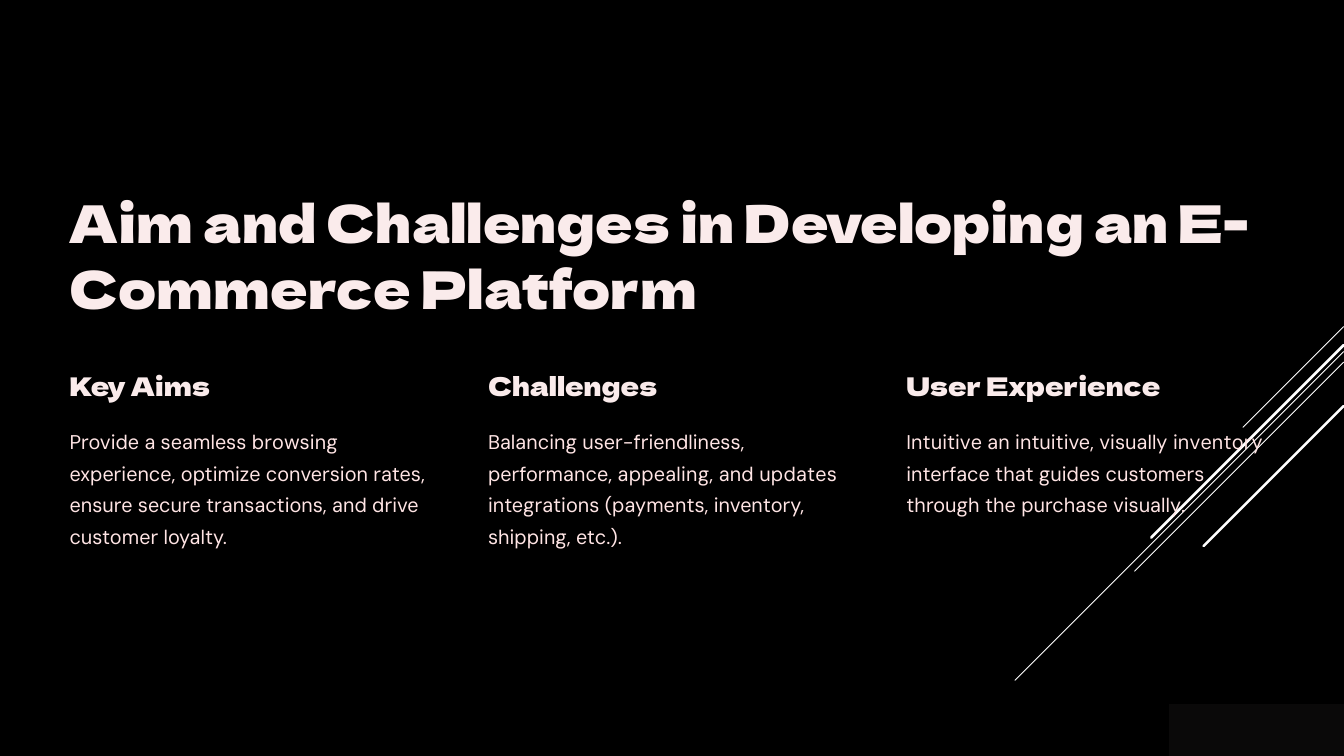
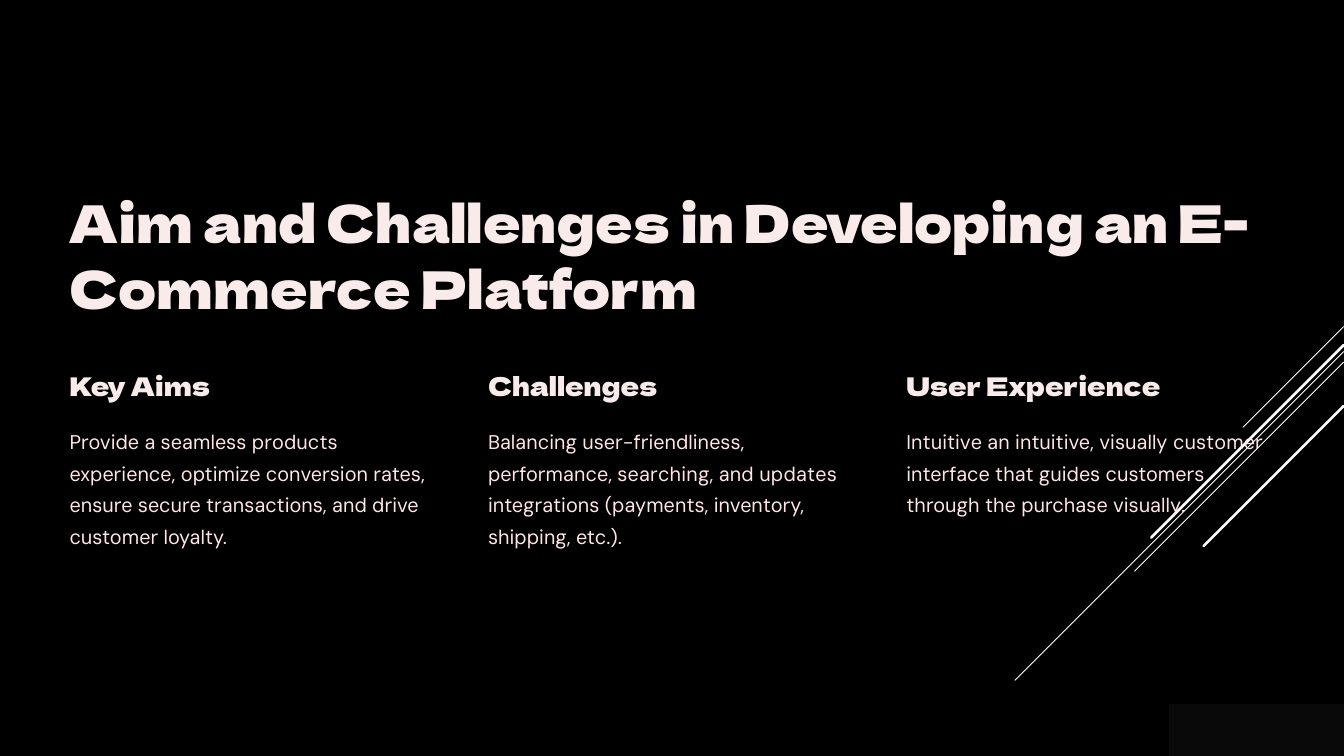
browsing: browsing -> products
visually inventory: inventory -> customer
appealing: appealing -> searching
